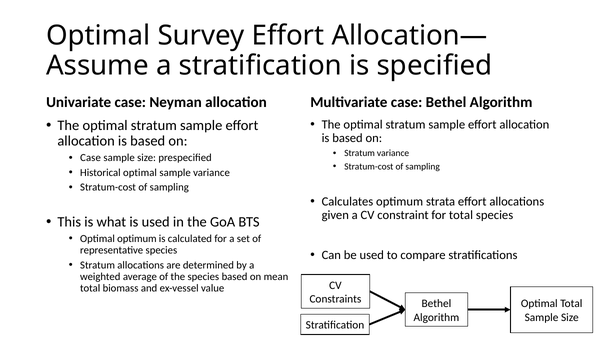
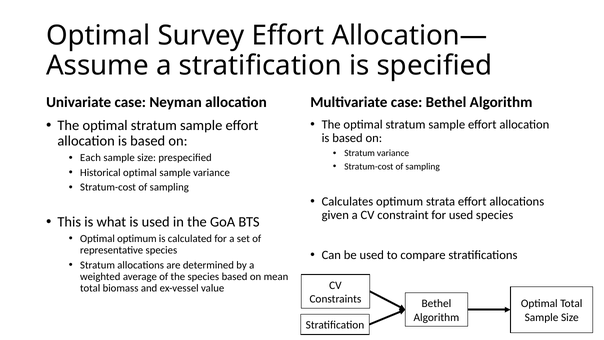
Case at (91, 158): Case -> Each
for total: total -> used
